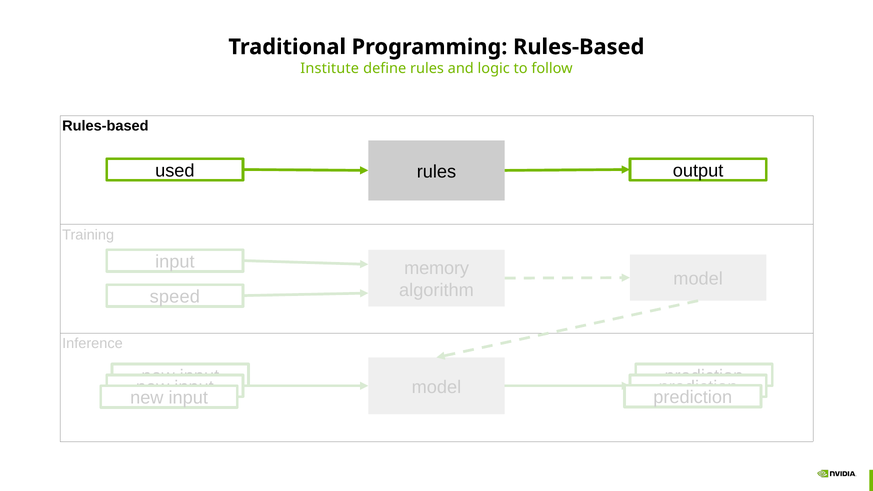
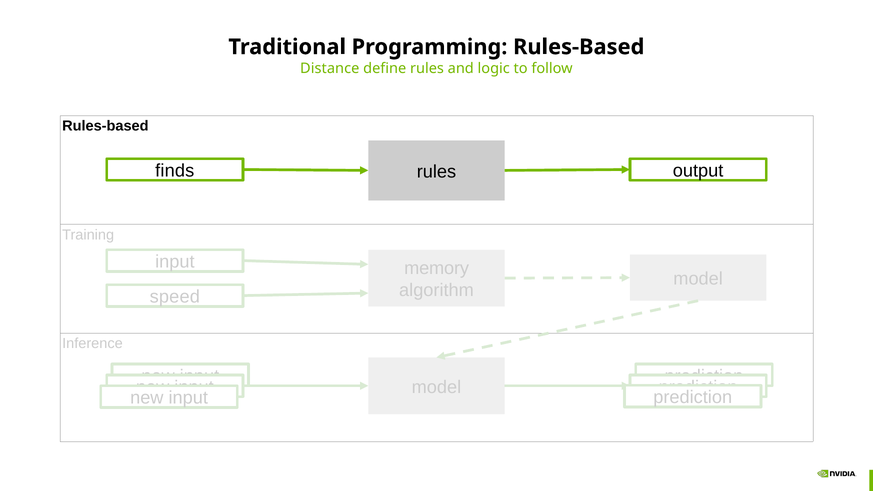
Institute: Institute -> Distance
used: used -> finds
